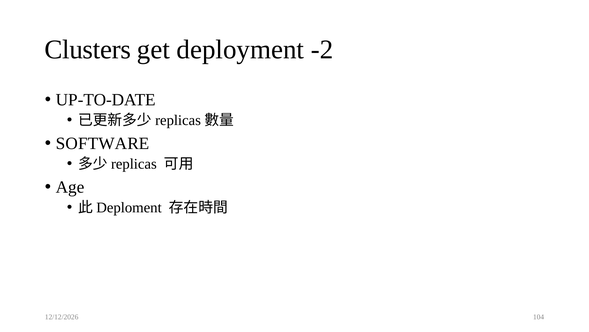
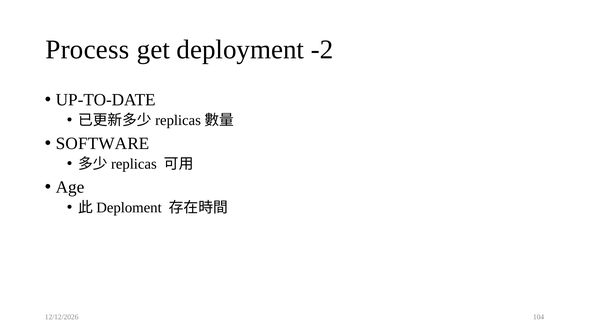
Clusters: Clusters -> Process
